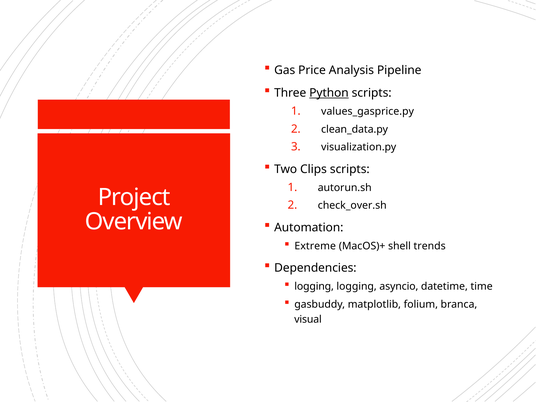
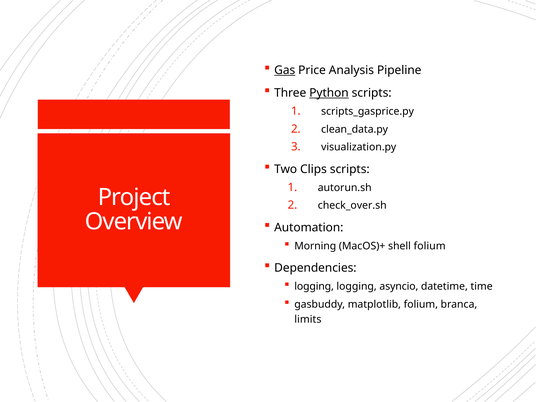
Gas underline: none -> present
values_gasprice.py: values_gasprice.py -> scripts_gasprice.py
Extreme: Extreme -> Morning
shell trends: trends -> folium
visual: visual -> limits
